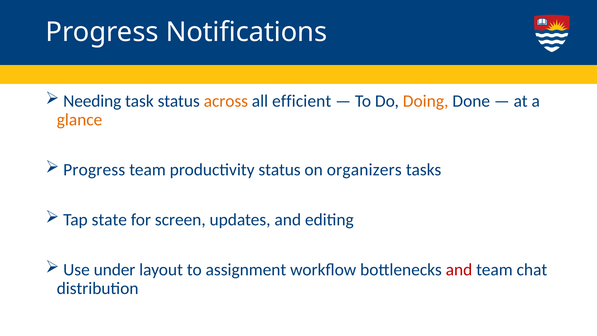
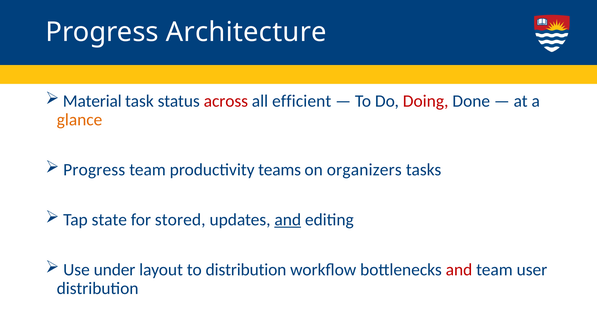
Notifications: Notifications -> Architecture
Needing: Needing -> Material
across colour: orange -> red
Doing colour: orange -> red
productivity status: status -> teams
screen: screen -> stored
and at (288, 220) underline: none -> present
to assignment: assignment -> distribution
chat: chat -> user
